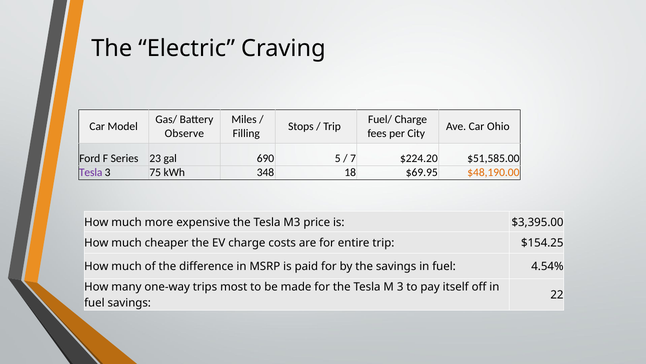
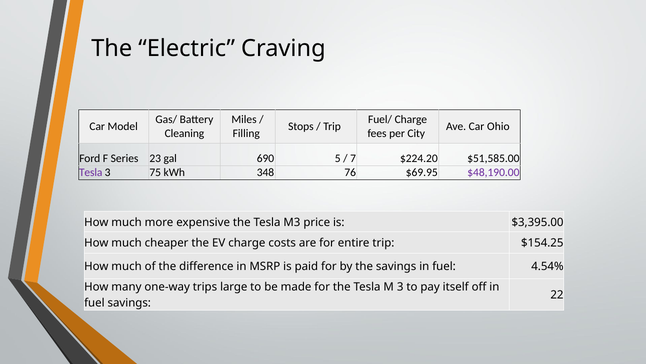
Observe: Observe -> Cleaning
18: 18 -> 76
$48,190.00 colour: orange -> purple
most: most -> large
